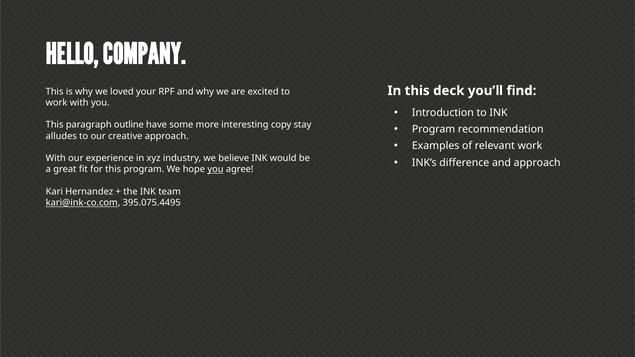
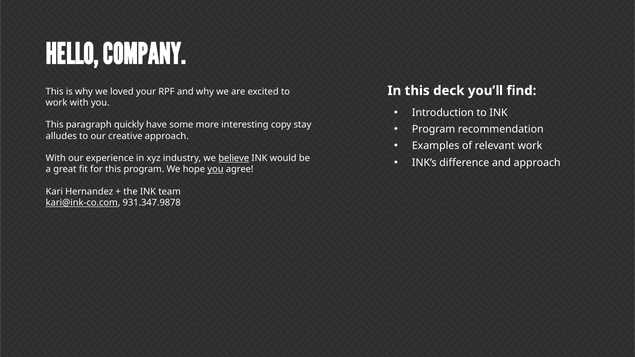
outline: outline -> quickly
believe underline: none -> present
395.075.4495: 395.075.4495 -> 931.347.9878
